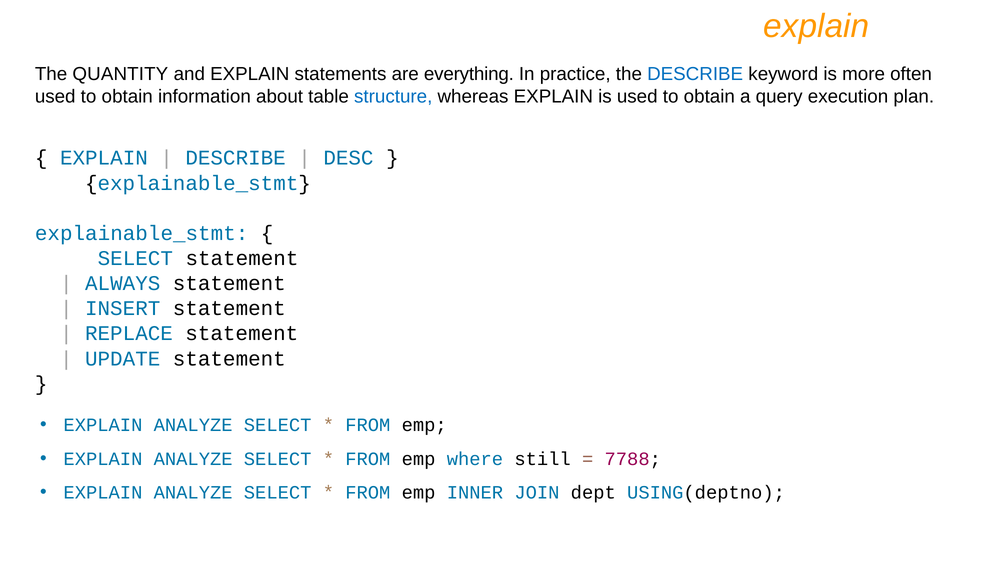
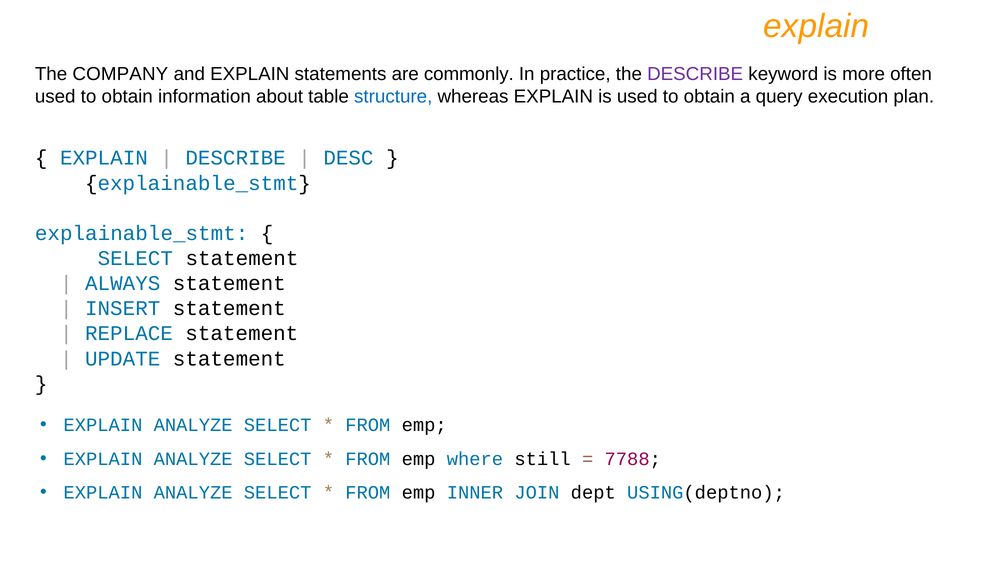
QUANTITY: QUANTITY -> COMPANY
everything: everything -> commonly
DESCRIBE at (695, 74) colour: blue -> purple
